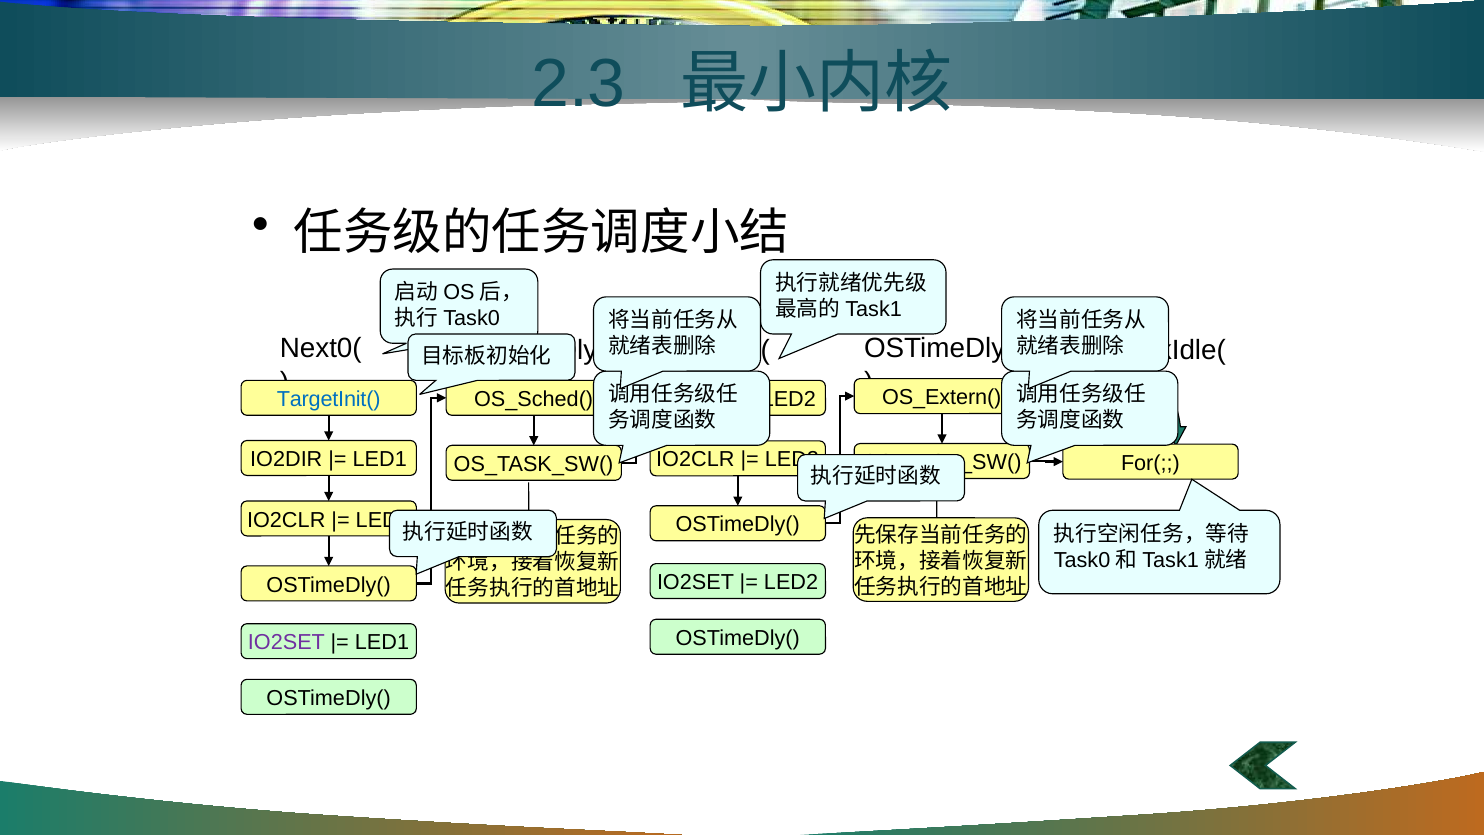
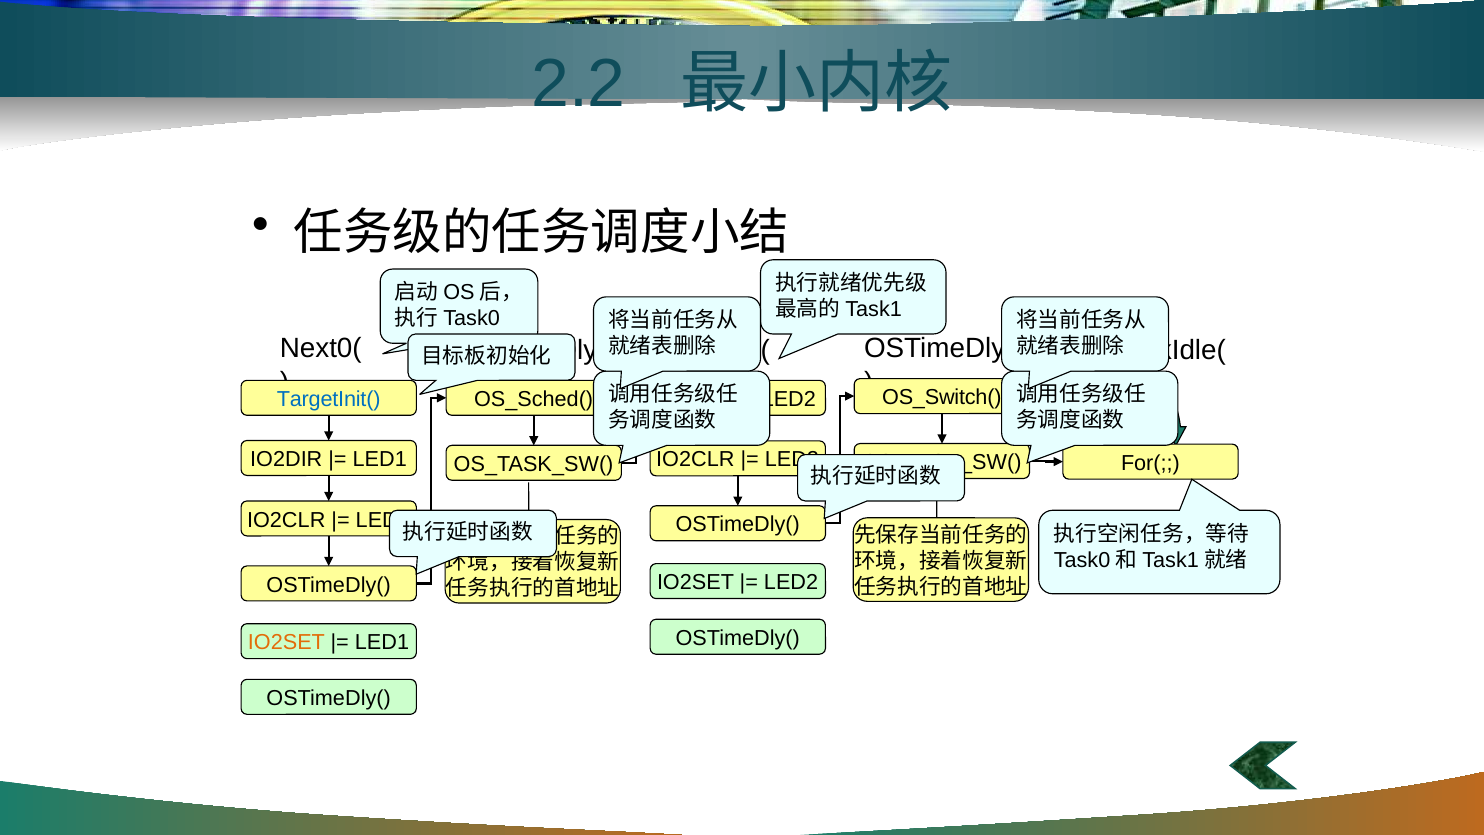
2.3: 2.3 -> 2.2
OS_Extern(: OS_Extern( -> OS_Switch(
IO2SET at (286, 642) colour: purple -> orange
